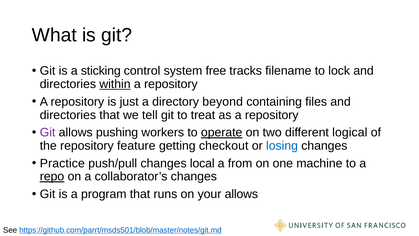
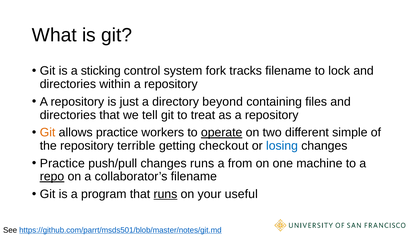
free: free -> fork
within underline: present -> none
Git at (48, 132) colour: purple -> orange
allows pushing: pushing -> practice
logical: logical -> simple
feature: feature -> terrible
changes local: local -> runs
collaborator’s changes: changes -> filename
runs at (165, 194) underline: none -> present
your allows: allows -> useful
